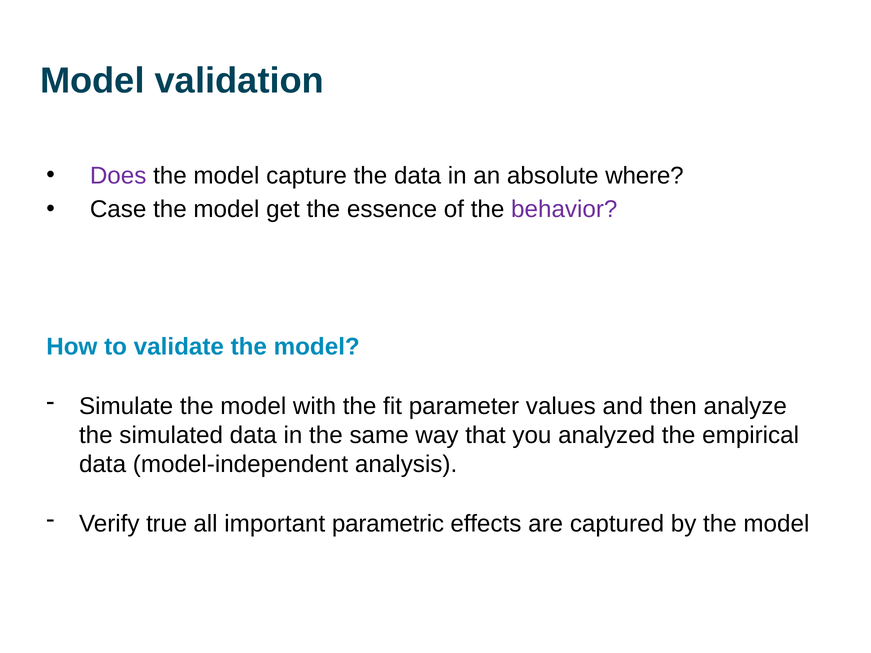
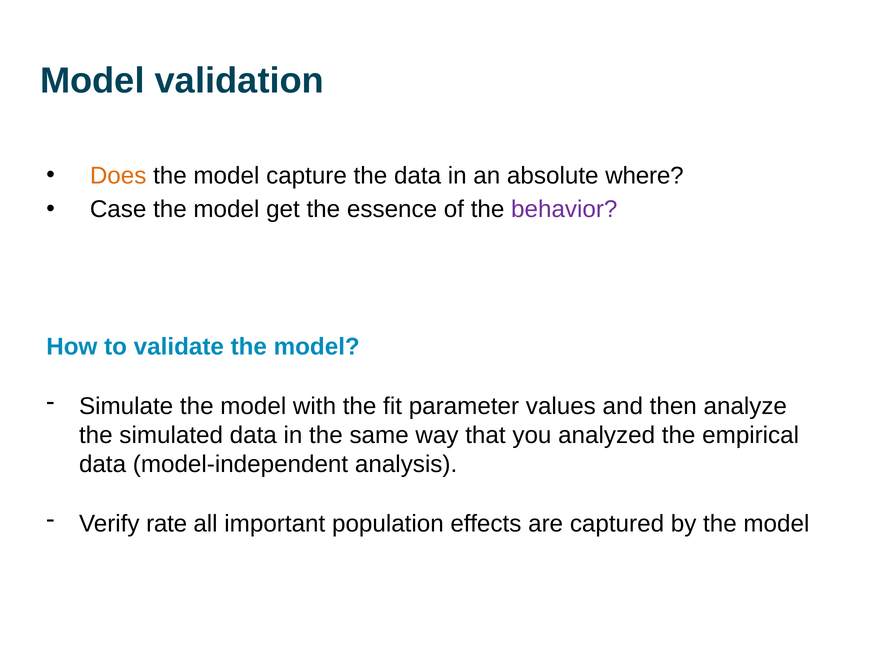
Does colour: purple -> orange
true: true -> rate
parametric: parametric -> population
